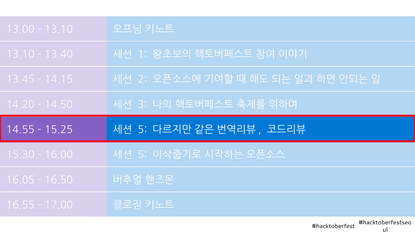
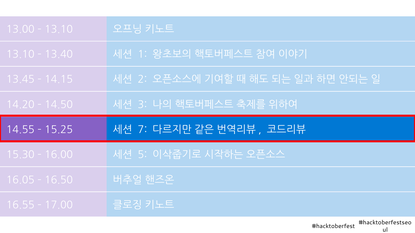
5 at (142, 130): 5 -> 7
